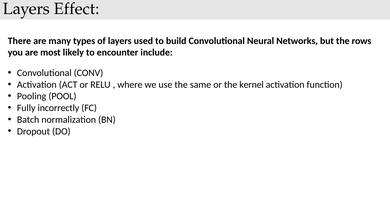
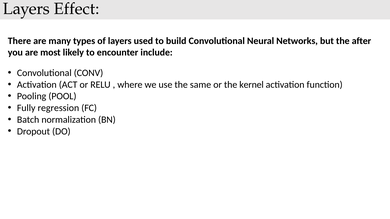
rows: rows -> after
incorrectly: incorrectly -> regression
